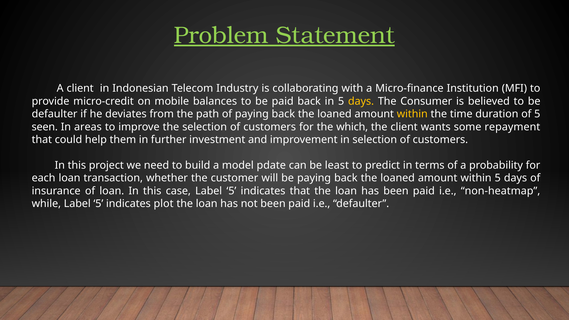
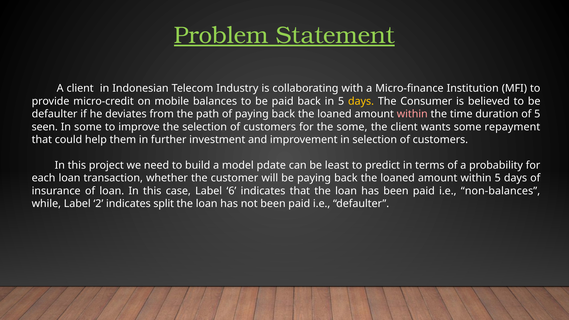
within at (412, 114) colour: yellow -> pink
In areas: areas -> some
the which: which -> some
case Label 5: 5 -> 6
non-heatmap: non-heatmap -> non-balances
while Label 5: 5 -> 2
plot: plot -> split
